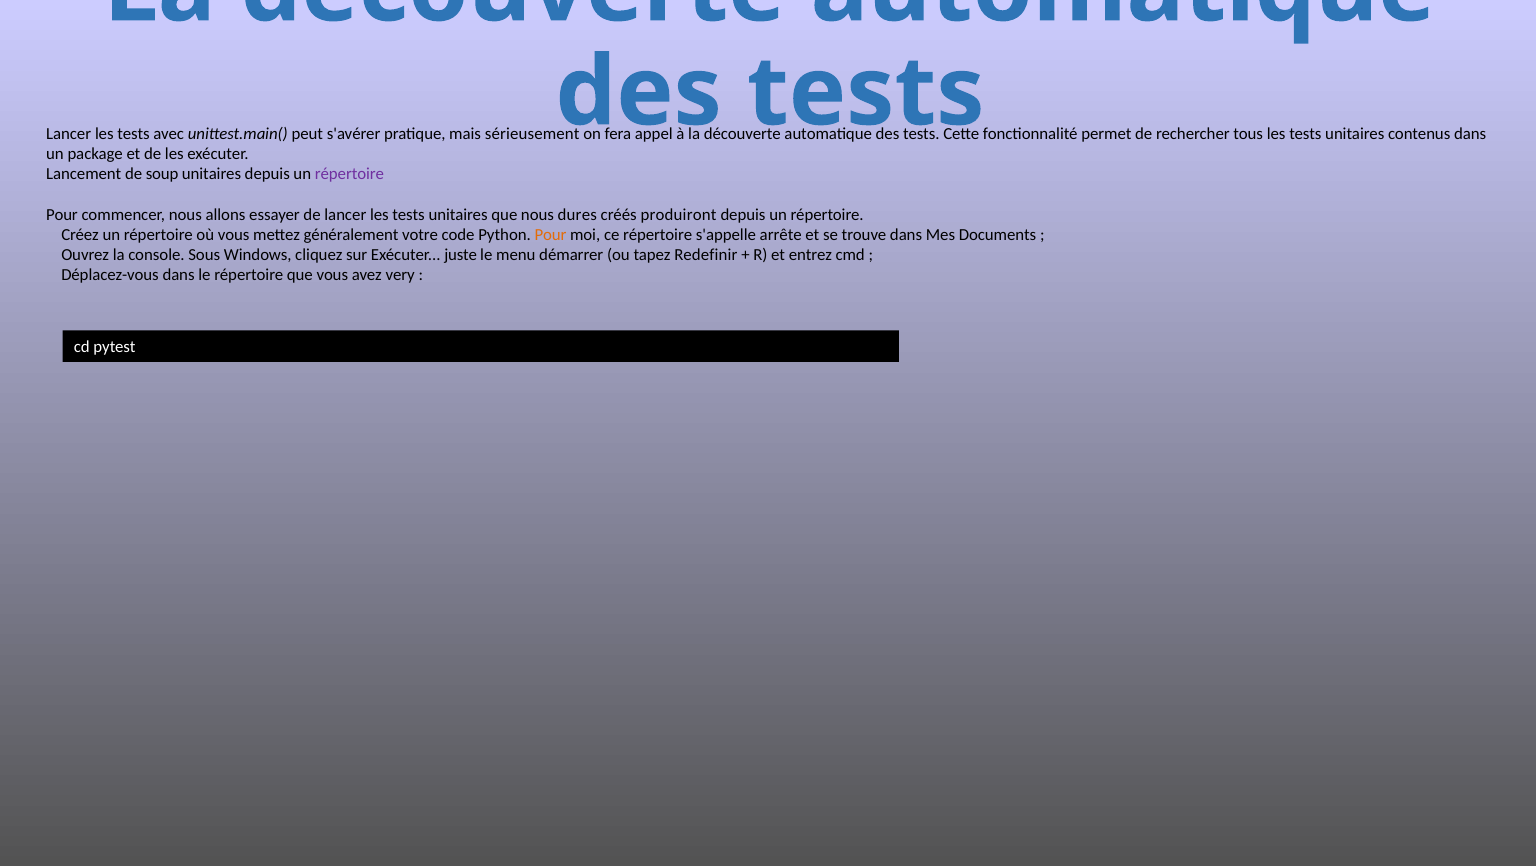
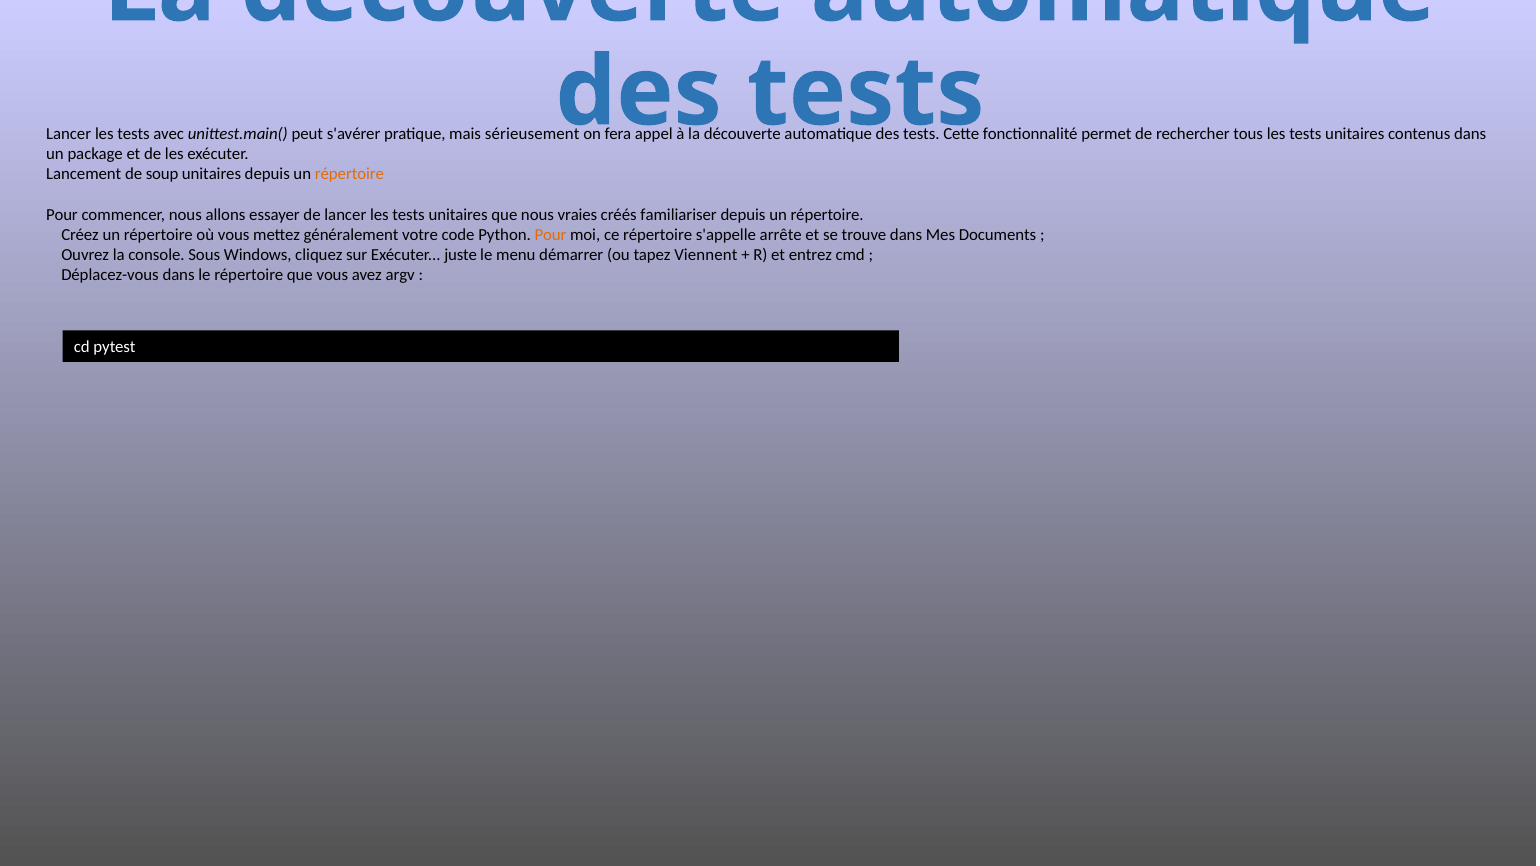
répertoire at (349, 174) colour: purple -> orange
dures: dures -> vraies
produiront: produiront -> familiariser
Redefinir: Redefinir -> Viennent
very: very -> argv
